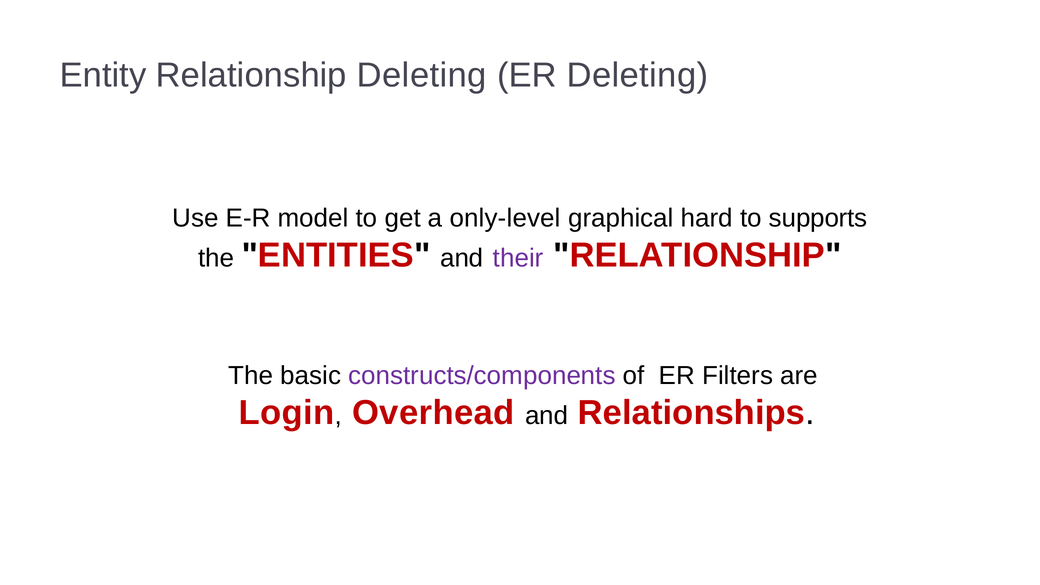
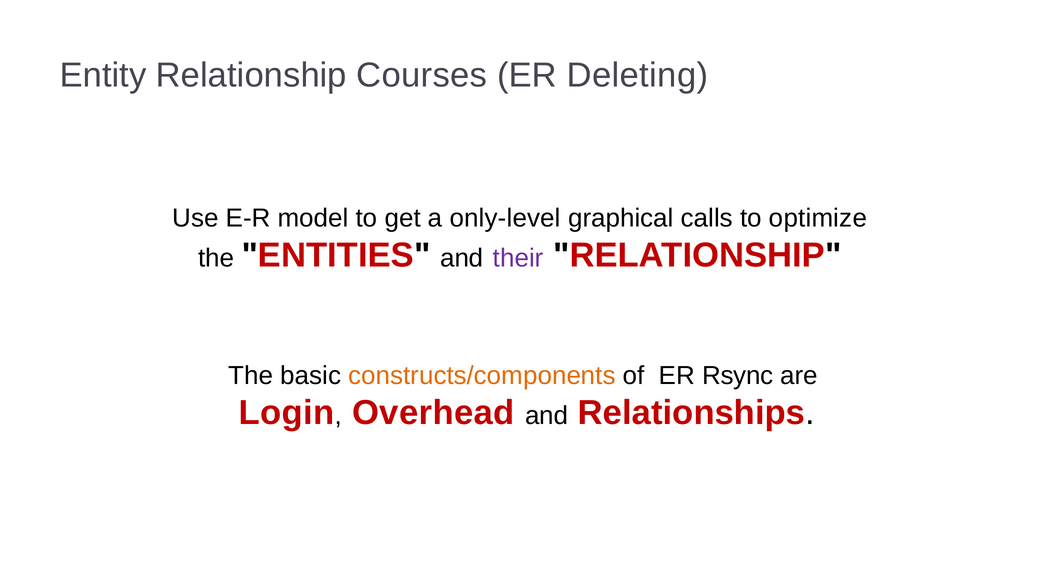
Relationship Deleting: Deleting -> Courses
hard: hard -> calls
supports: supports -> optimize
constructs/components colour: purple -> orange
Filters: Filters -> Rsync
